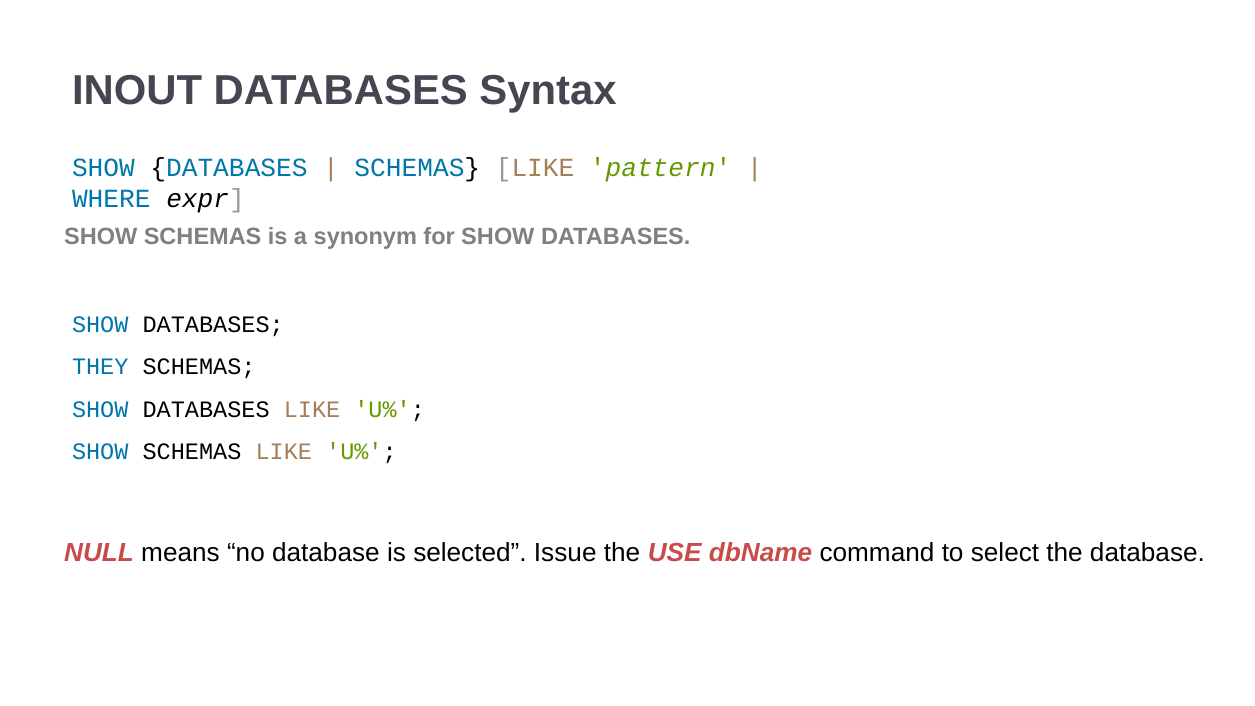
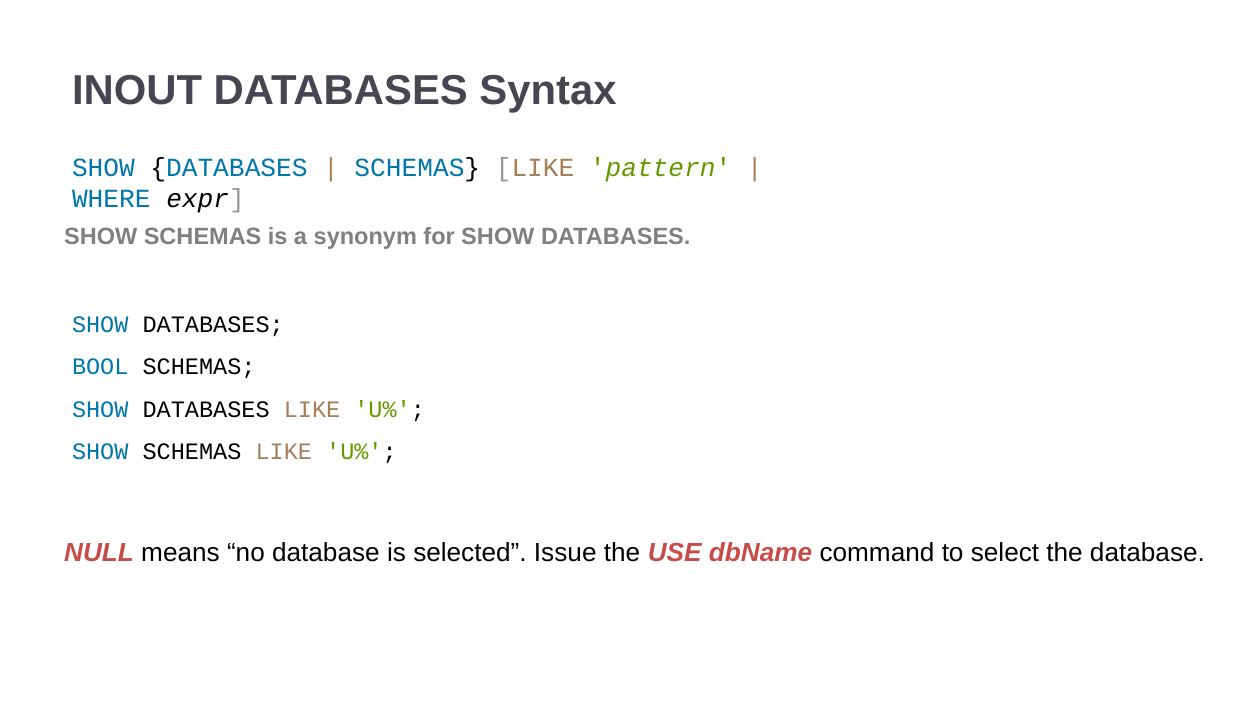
THEY: THEY -> BOOL
